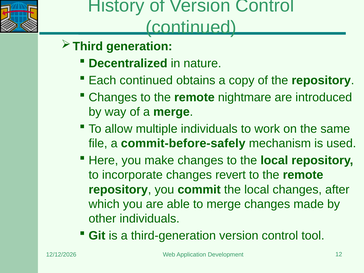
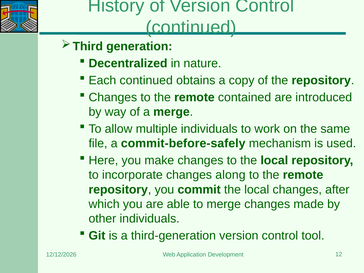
nightmare: nightmare -> contained
revert: revert -> along
